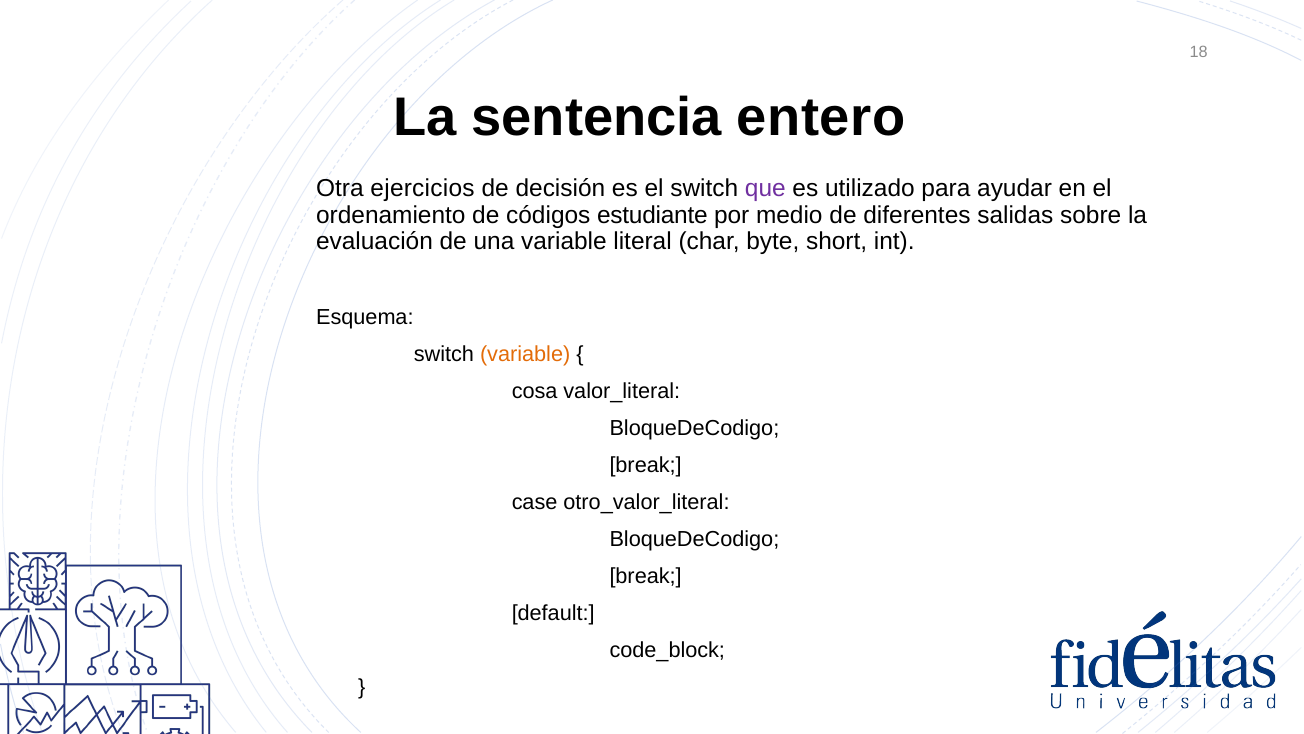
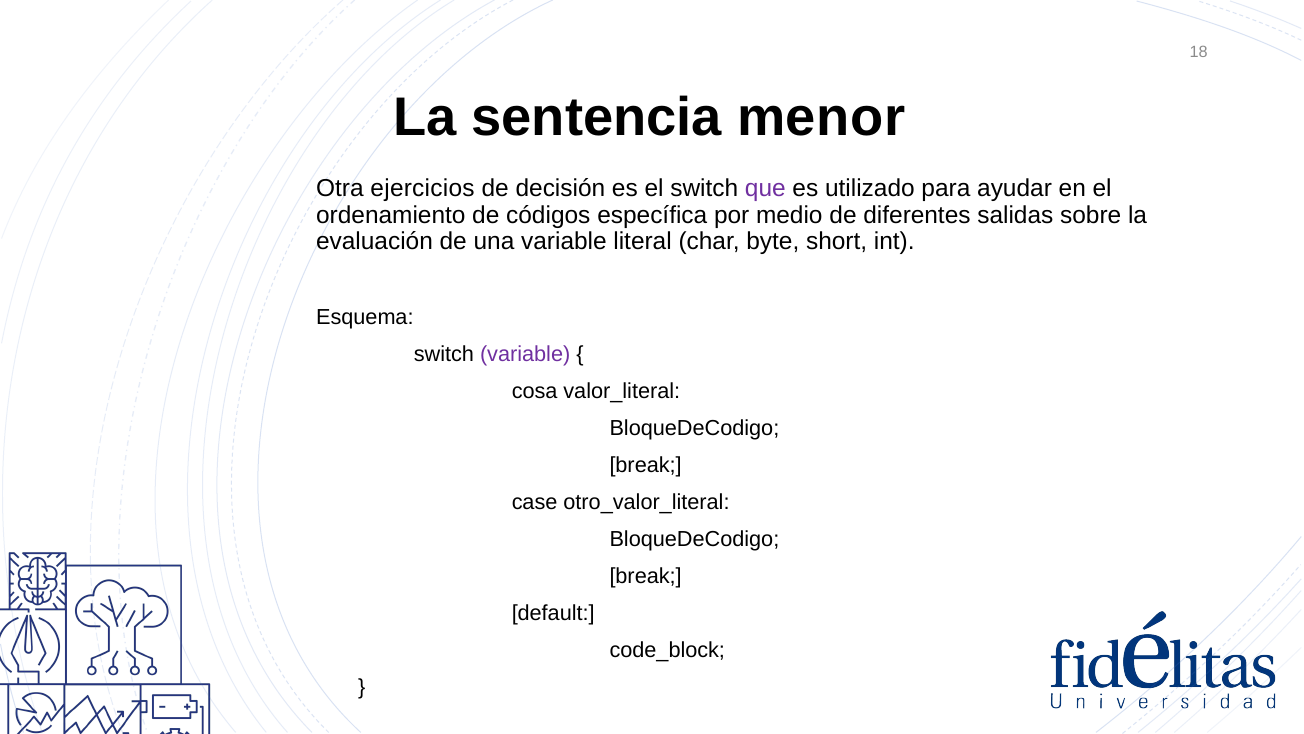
entero: entero -> menor
estudiante: estudiante -> específica
variable at (525, 354) colour: orange -> purple
